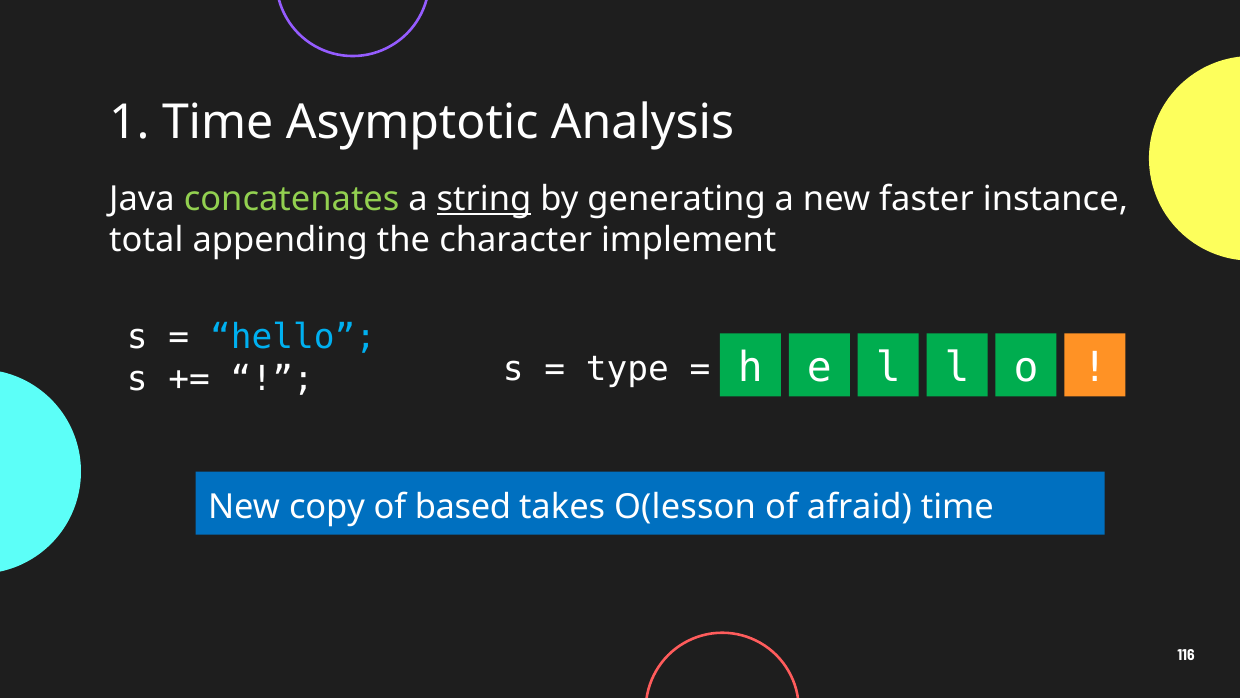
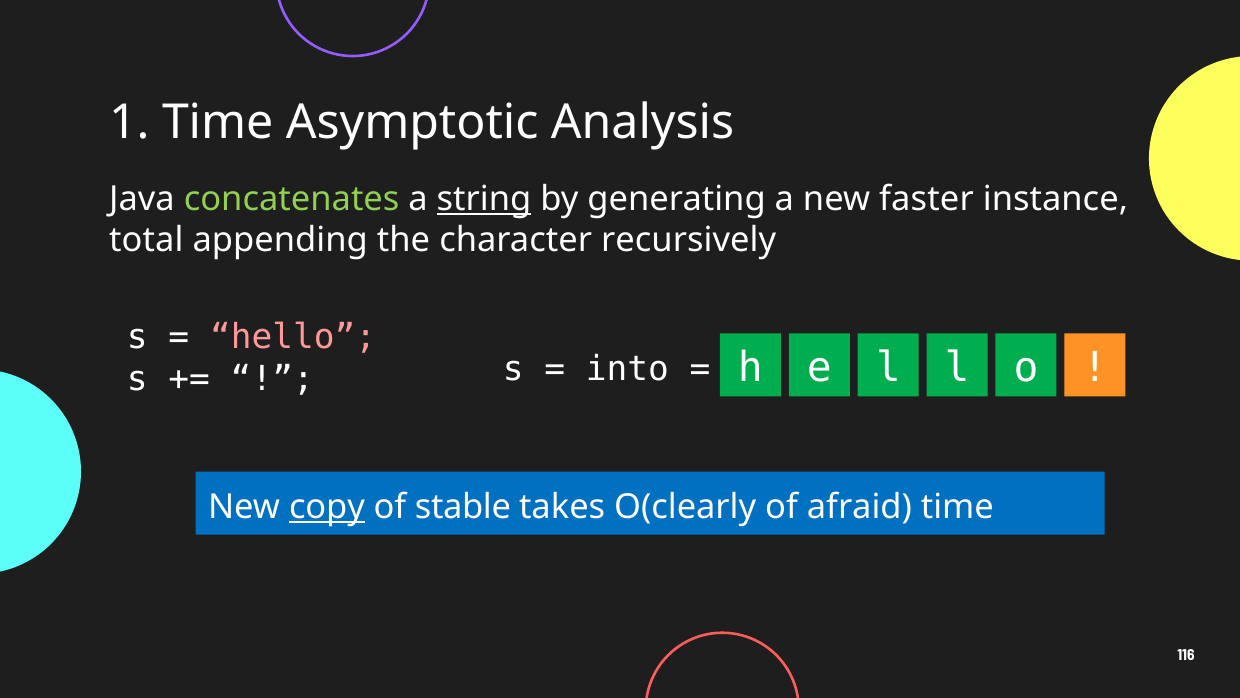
implement: implement -> recursively
hello colour: light blue -> pink
type: type -> into
copy underline: none -> present
based: based -> stable
O(lesson: O(lesson -> O(clearly
